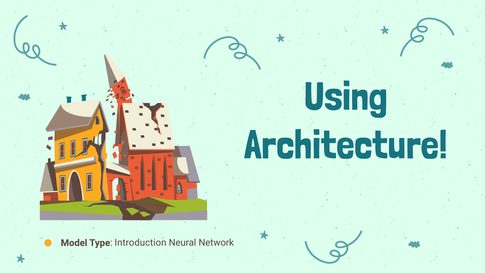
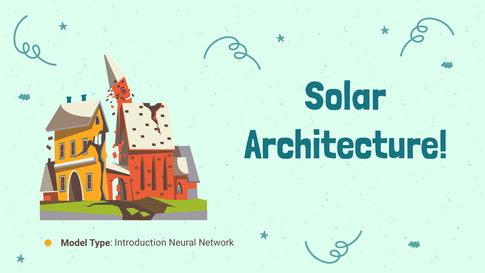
Using: Using -> Solar
